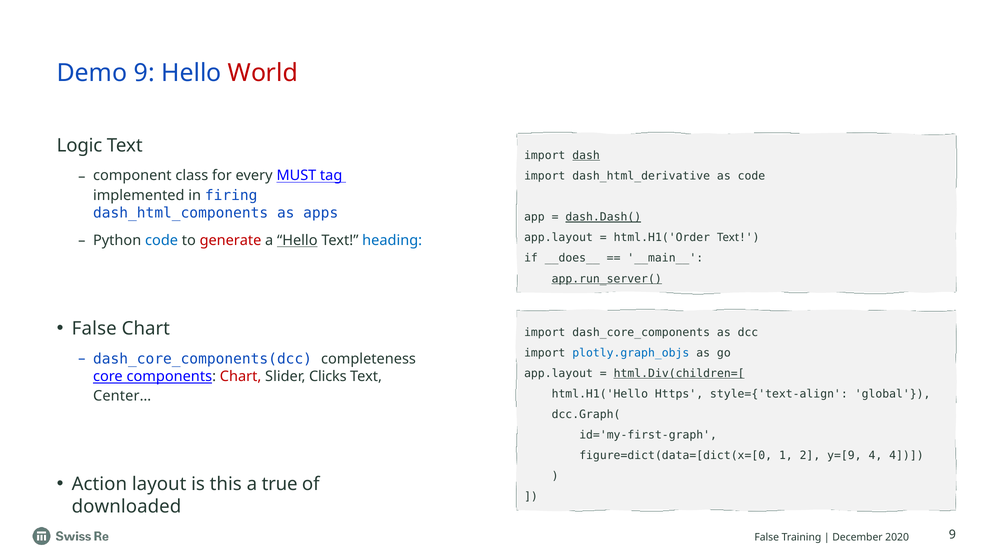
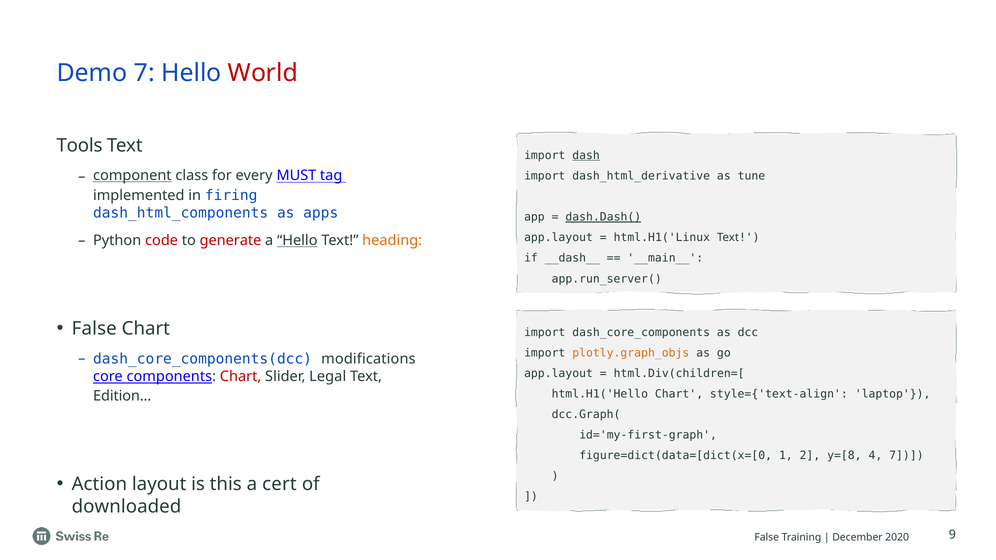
Demo 9: 9 -> 7
Logic: Logic -> Tools
as code: code -> tune
component underline: none -> present
html.H1('Order: html.H1('Order -> html.H1('Linux
code at (162, 241) colour: blue -> red
heading colour: blue -> orange
__does__: __does__ -> __dash__
app.run_server( underline: present -> none
plotly.graph_objs colour: blue -> orange
completeness: completeness -> modifications
html.Div(children=[ underline: present -> none
Clicks: Clicks -> Legal
html.H1('Hello Https: Https -> Chart
global: global -> laptop
Center…: Center… -> Edition…
y=[9: y=[9 -> y=[8
4 4: 4 -> 7
true: true -> cert
